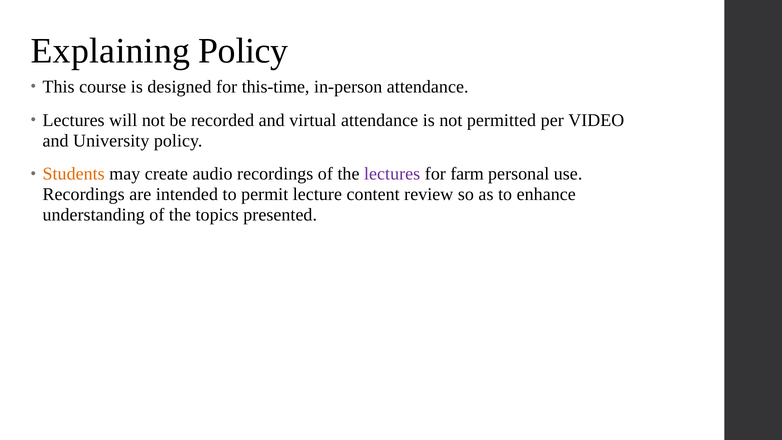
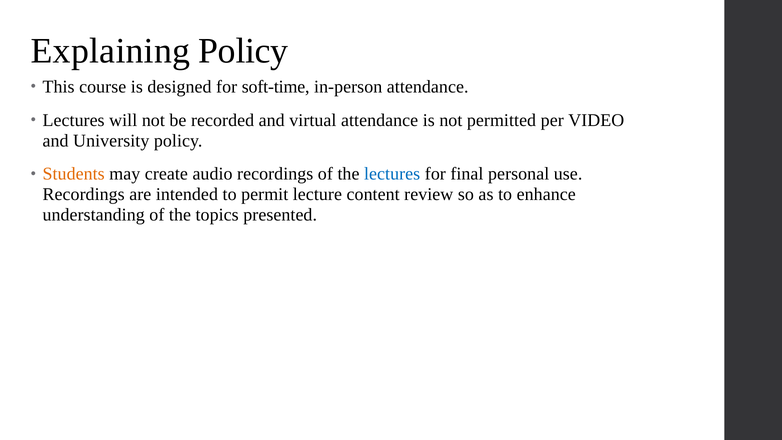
this-time: this-time -> soft-time
lectures at (392, 174) colour: purple -> blue
farm: farm -> final
